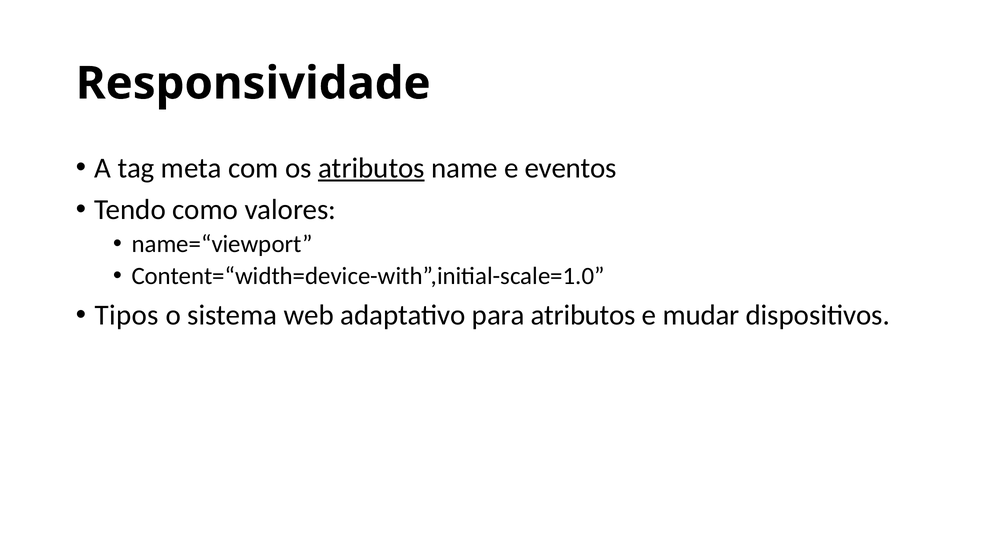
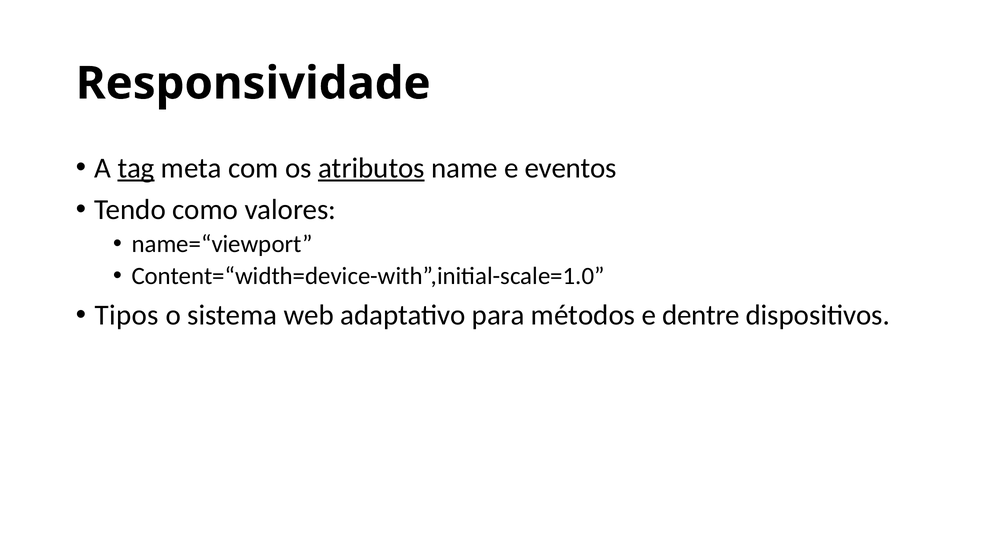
tag underline: none -> present
para atributos: atributos -> métodos
mudar: mudar -> dentre
